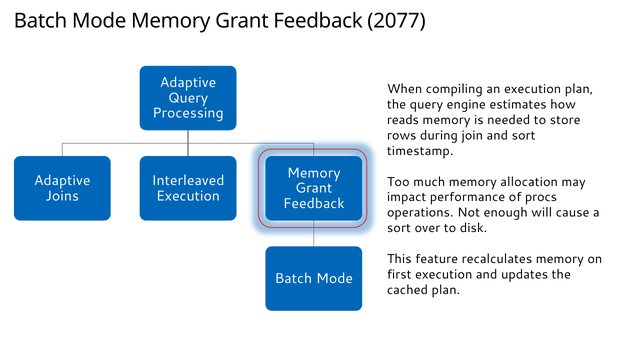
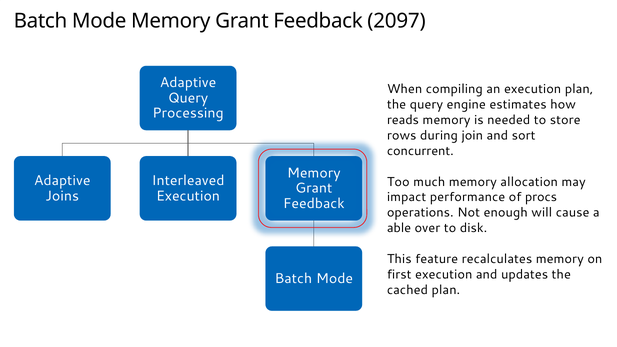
2077: 2077 -> 2097
timestamp: timestamp -> concurrent
sort at (399, 228): sort -> able
